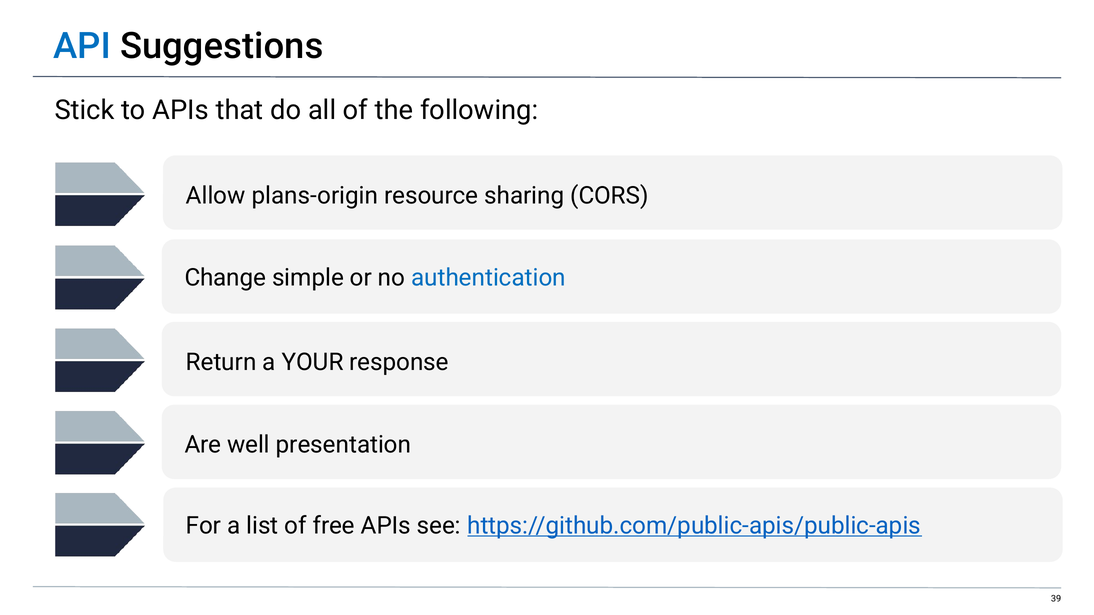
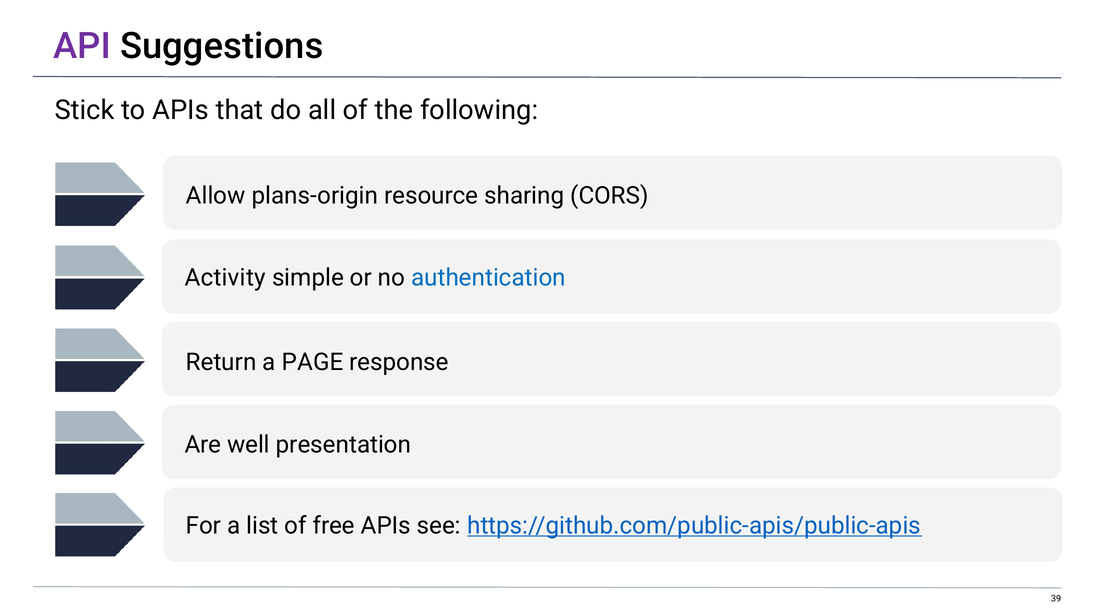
API colour: blue -> purple
Change: Change -> Activity
YOUR: YOUR -> PAGE
